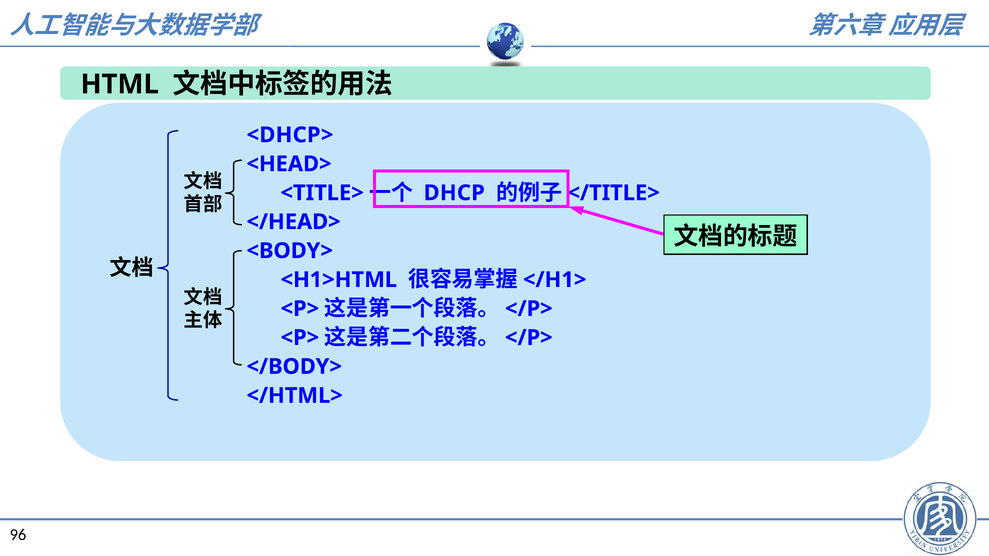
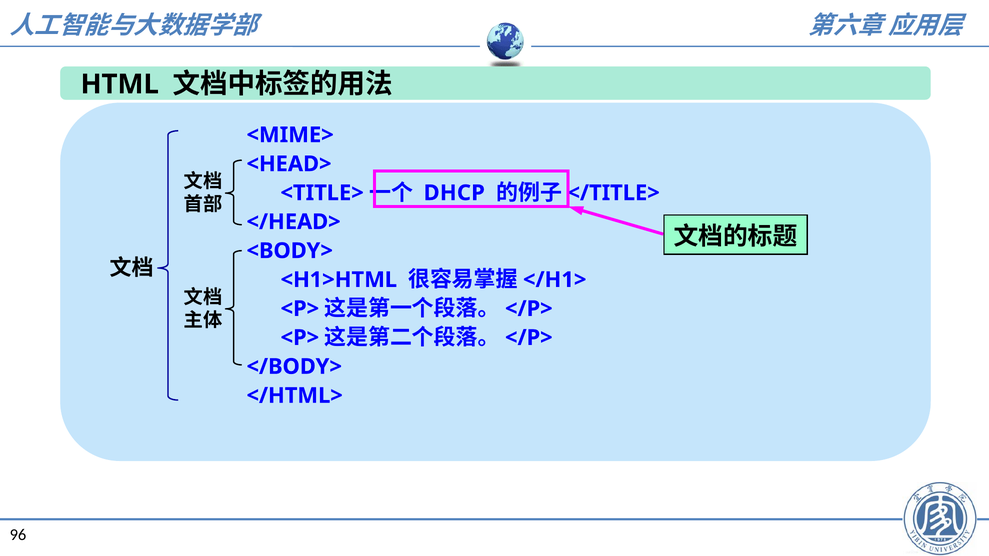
<DHCP>: <DHCP> -> <MIME>
